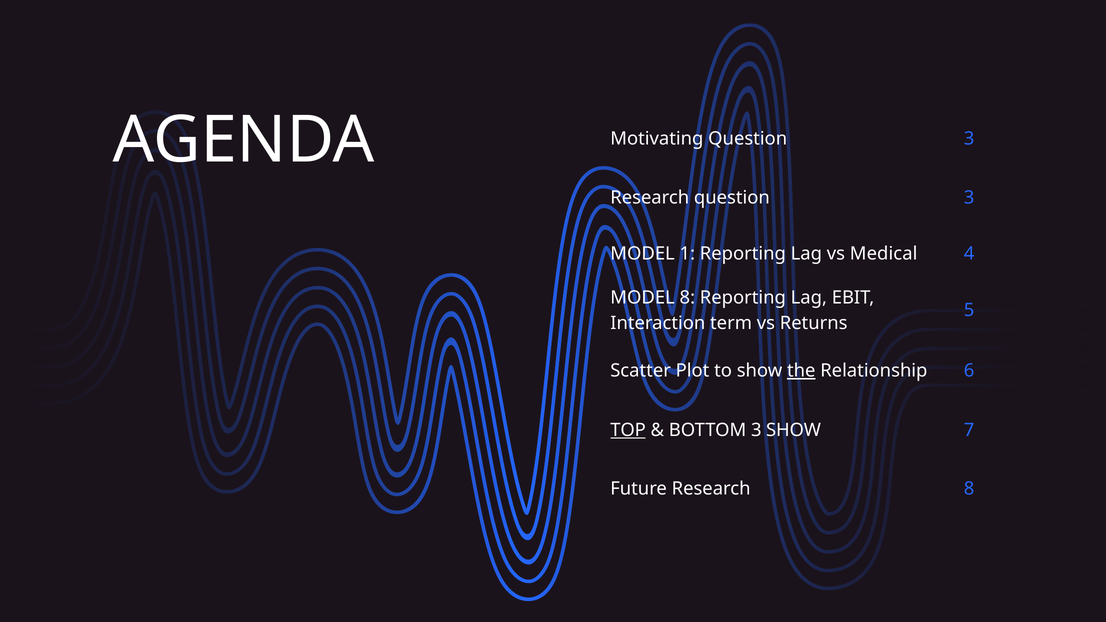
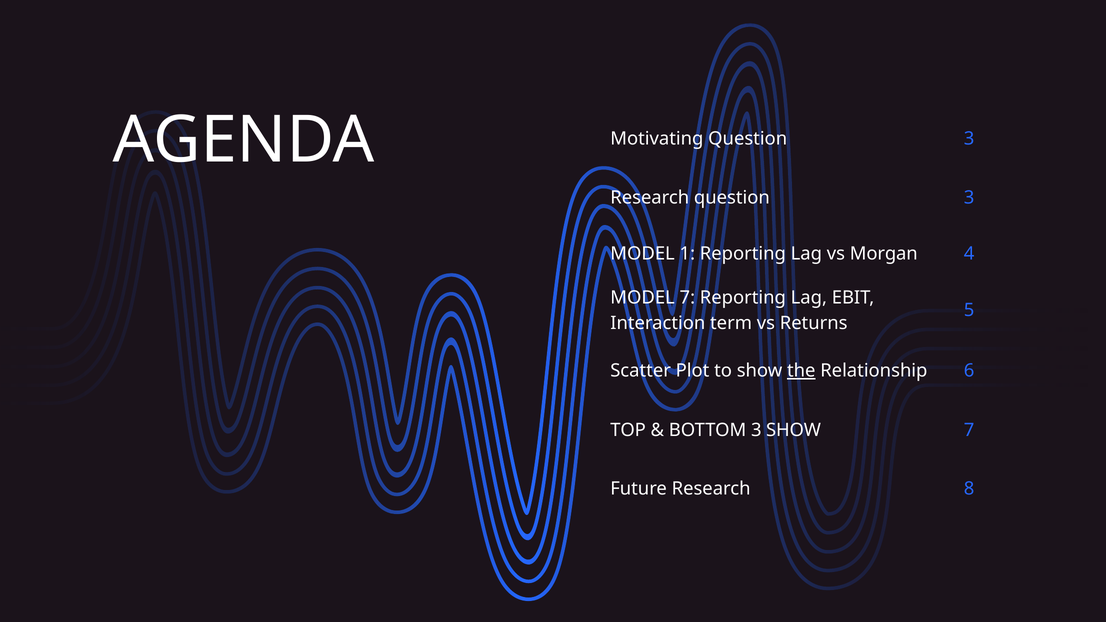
Medical: Medical -> Morgan
MODEL 8: 8 -> 7
TOP underline: present -> none
